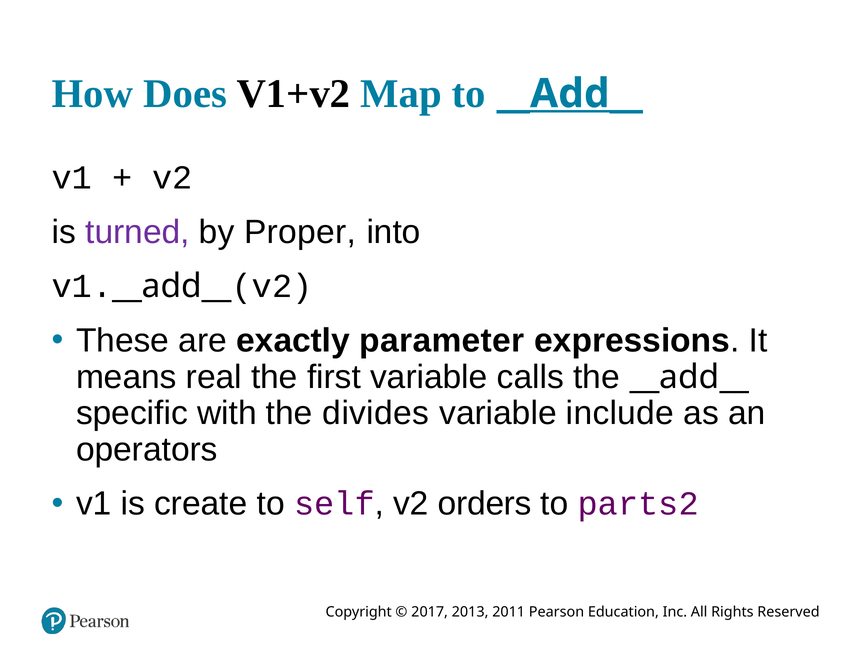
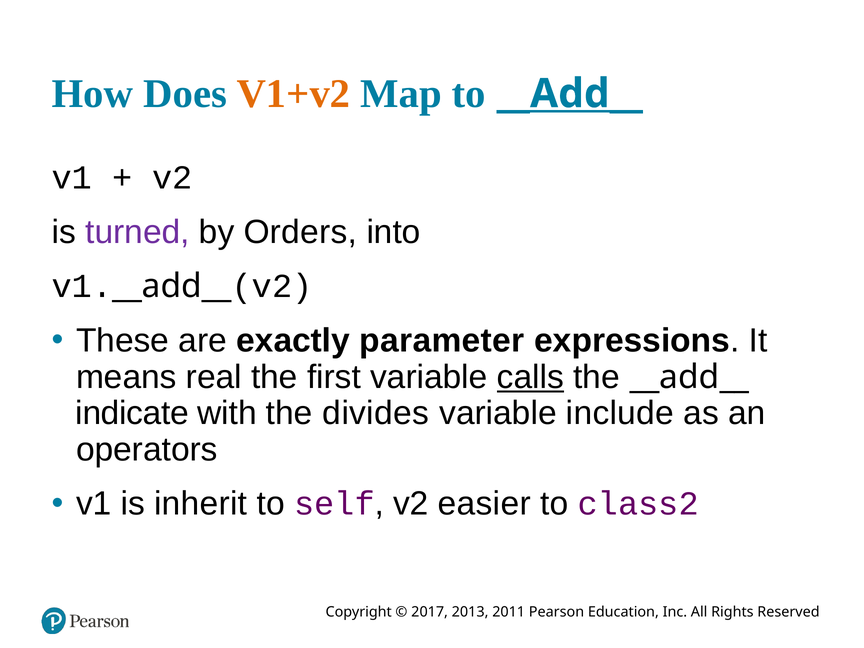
V1+v2 colour: black -> orange
Proper: Proper -> Orders
calls underline: none -> present
specific: specific -> indicate
create: create -> inherit
orders: orders -> easier
parts2: parts2 -> class2
